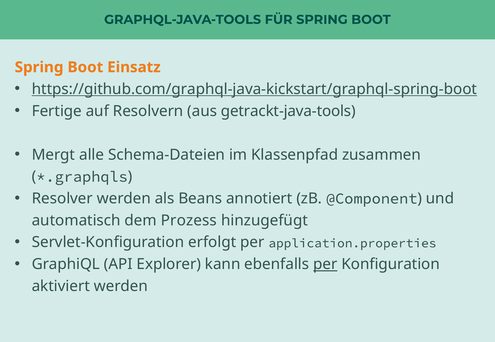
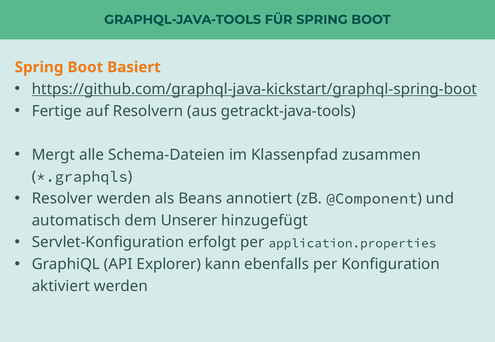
Einsatz: Einsatz -> Basiert
Prozess: Prozess -> Unserer
per at (325, 265) underline: present -> none
